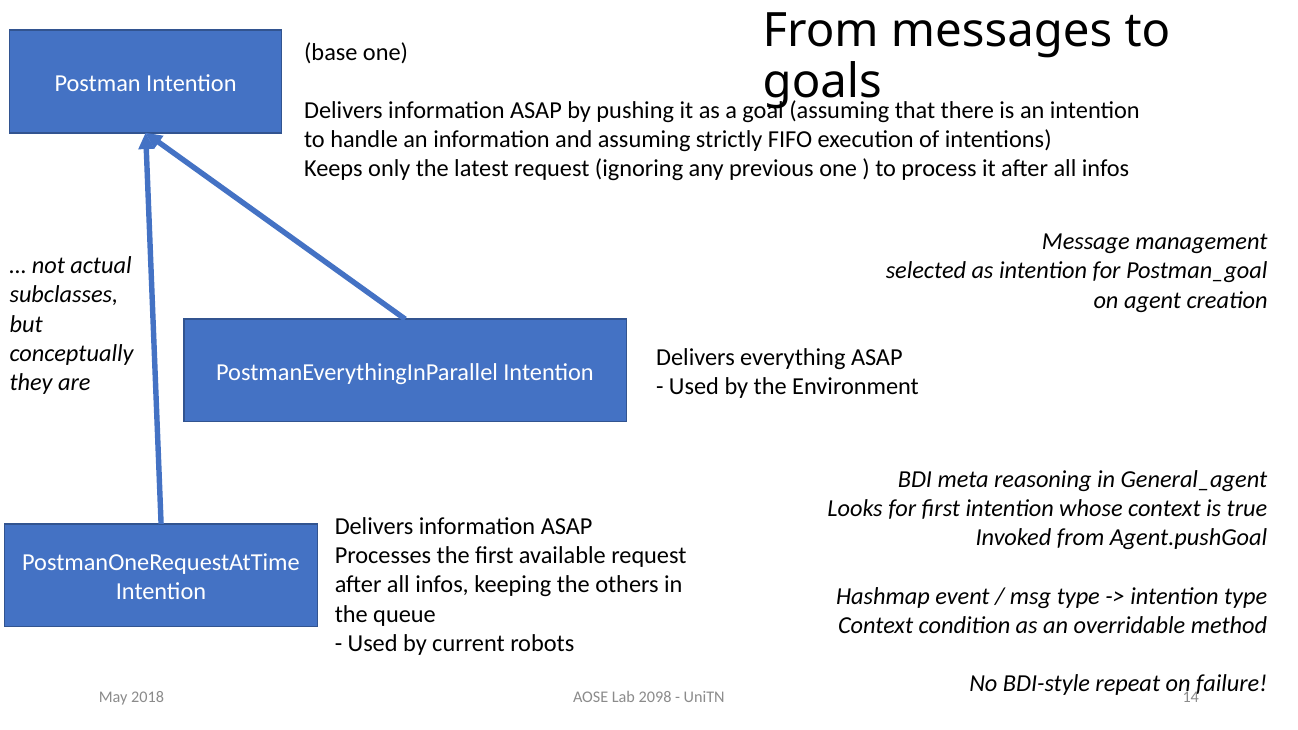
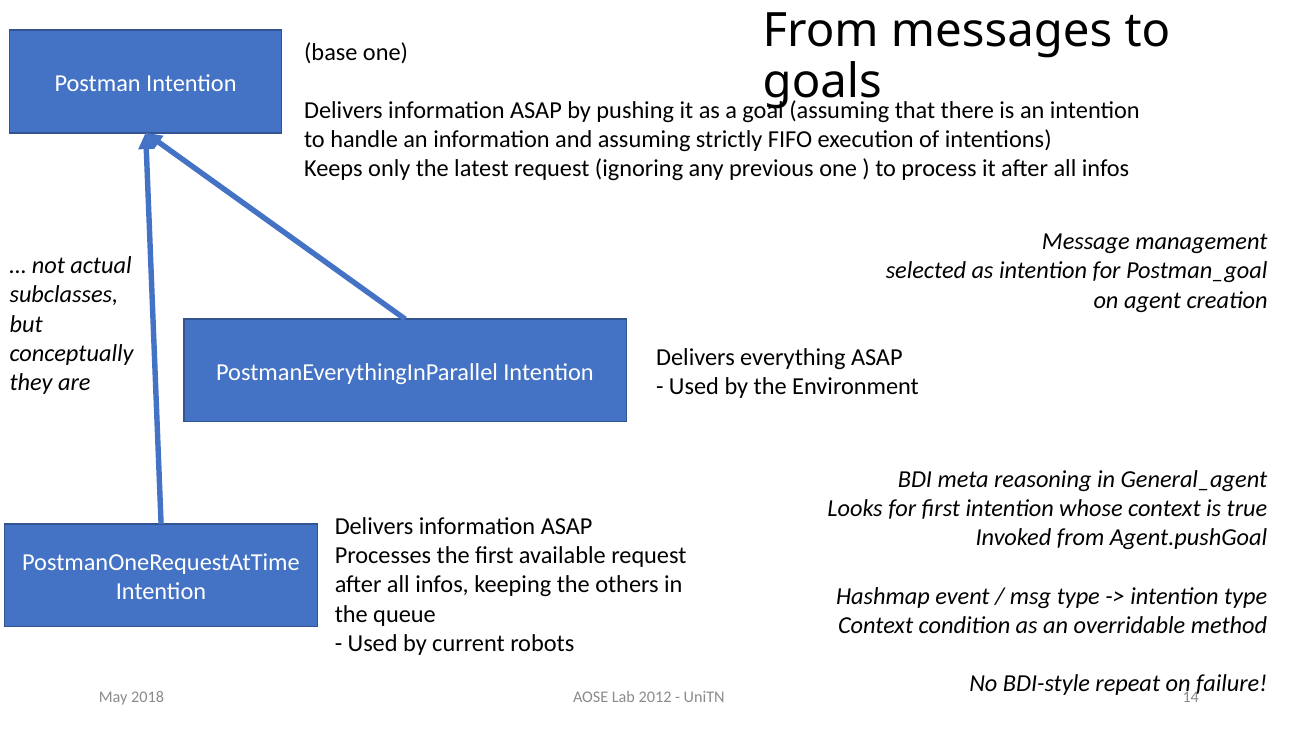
2098: 2098 -> 2012
